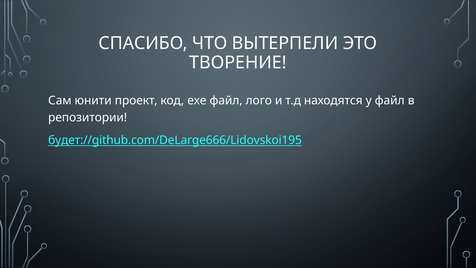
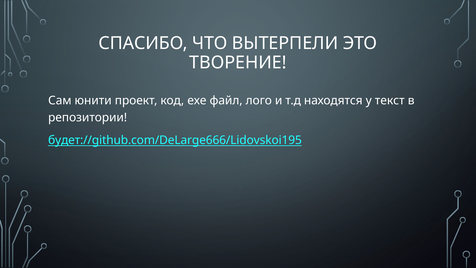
у файл: файл -> текст
